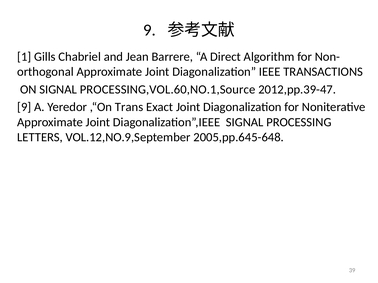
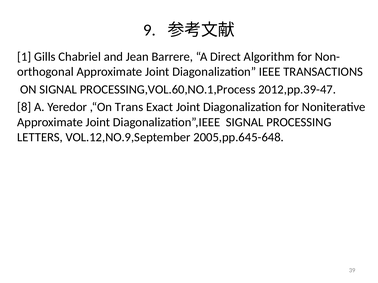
PROCESSING,VOL.60,NO.1,Source: PROCESSING,VOL.60,NO.1,Source -> PROCESSING,VOL.60,NO.1,Process
9 at (24, 107): 9 -> 8
